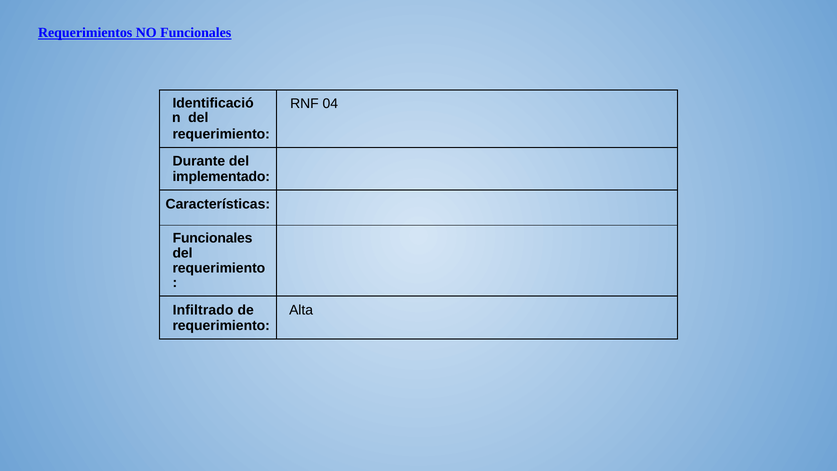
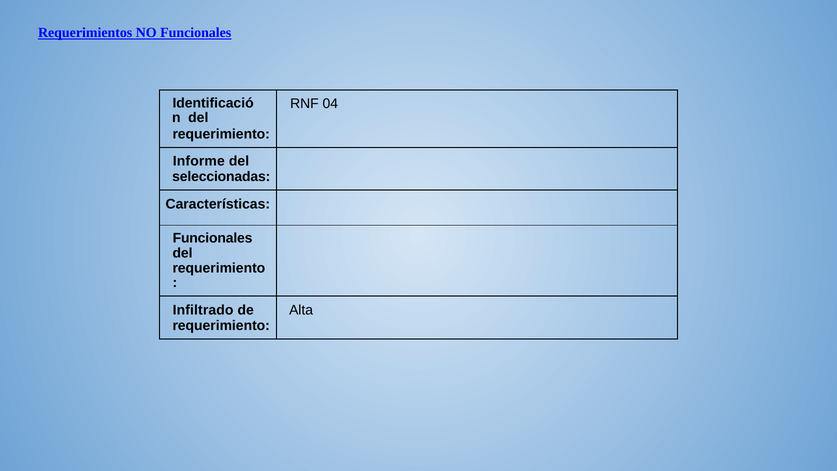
Durante: Durante -> Informe
implementado: implementado -> seleccionadas
